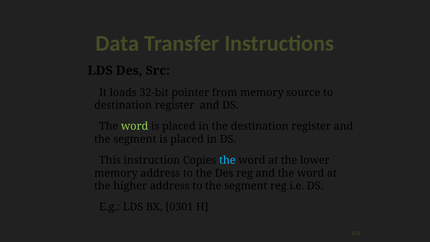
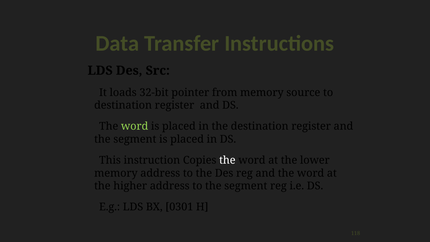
the at (227, 160) colour: light blue -> white
